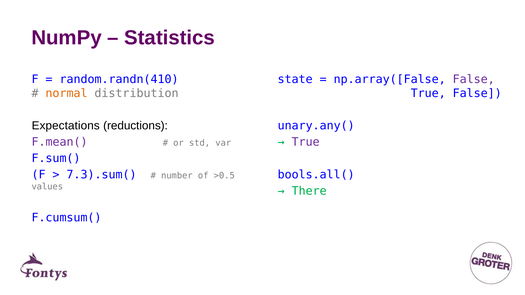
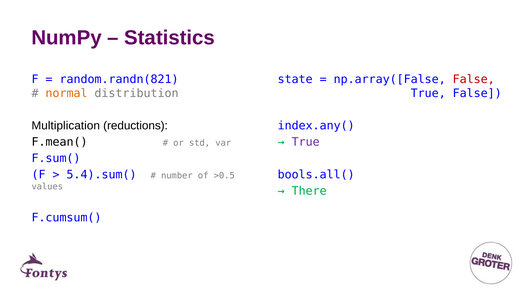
random.randn(410: random.randn(410 -> random.randn(821
False at (474, 79) colour: purple -> red
Expectations: Expectations -> Multiplication
unary.any(: unary.any( -> index.any(
F.mean( colour: purple -> black
7.3).sum(: 7.3).sum( -> 5.4).sum(
